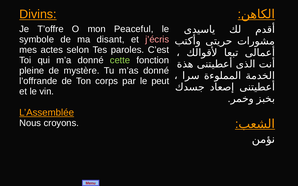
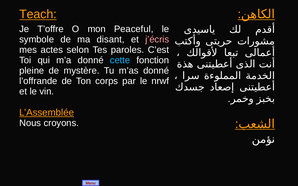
Divins: Divins -> Teach
cette colour: light green -> light blue
peut: peut -> nrwf
